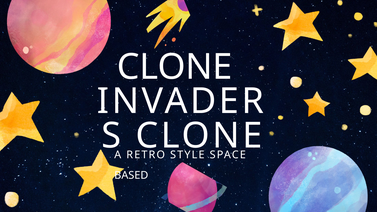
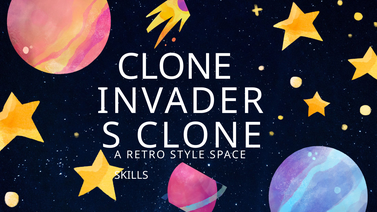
BASED: BASED -> SKILLS
